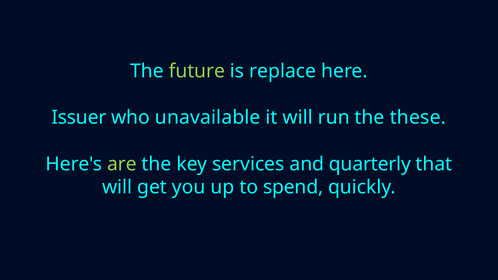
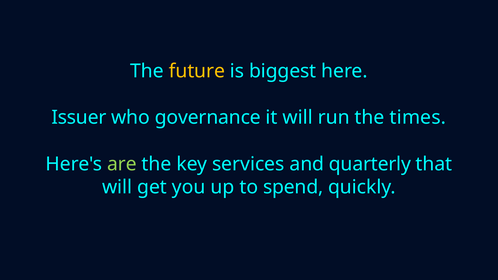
future colour: light green -> yellow
replace: replace -> biggest
unavailable: unavailable -> governance
these: these -> times
